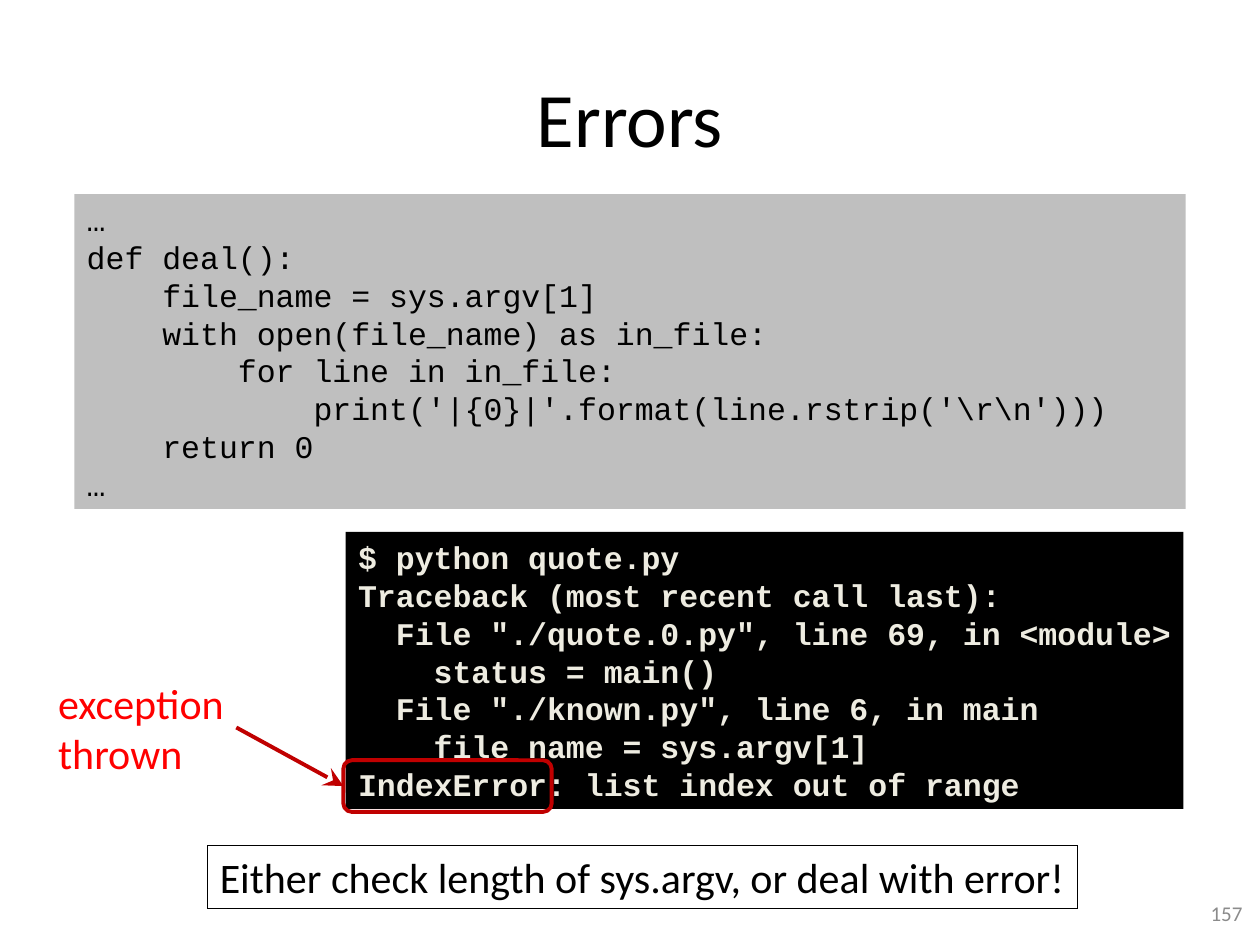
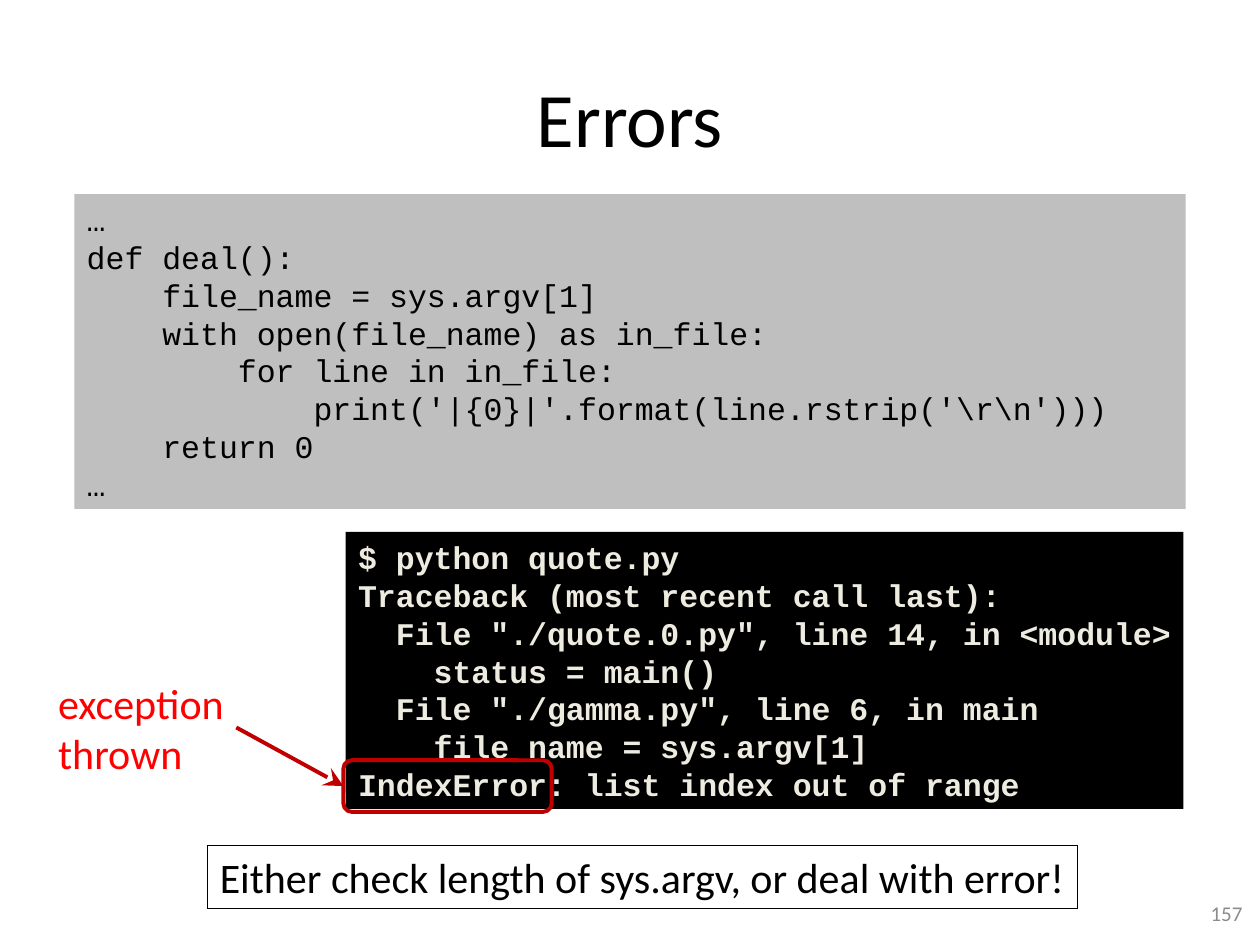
69: 69 -> 14
./known.py: ./known.py -> ./gamma.py
